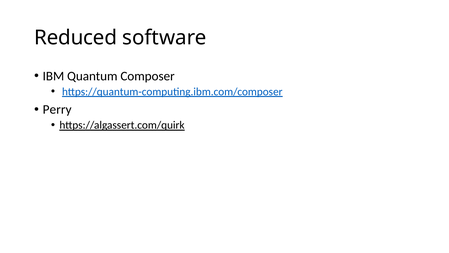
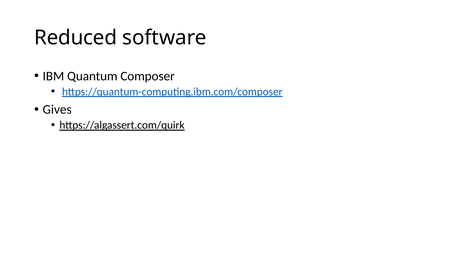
Perry: Perry -> Gives
